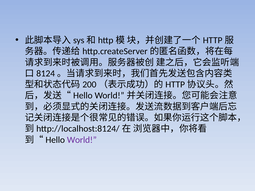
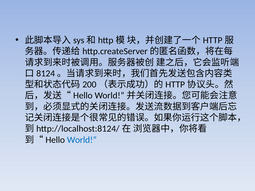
World colour: purple -> blue
